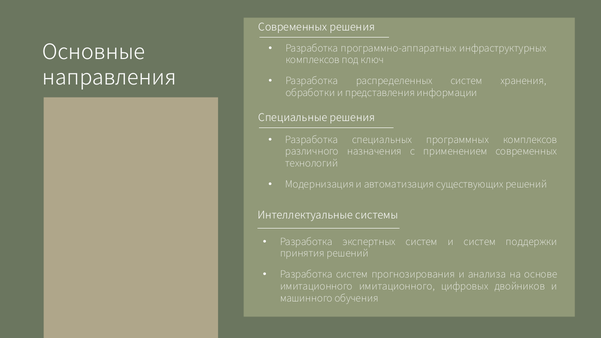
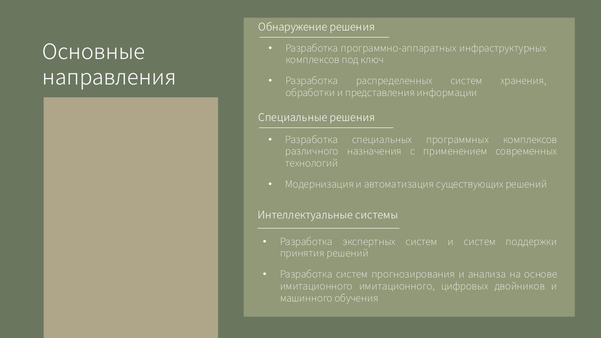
Современных at (293, 27): Современных -> Обнаружение
